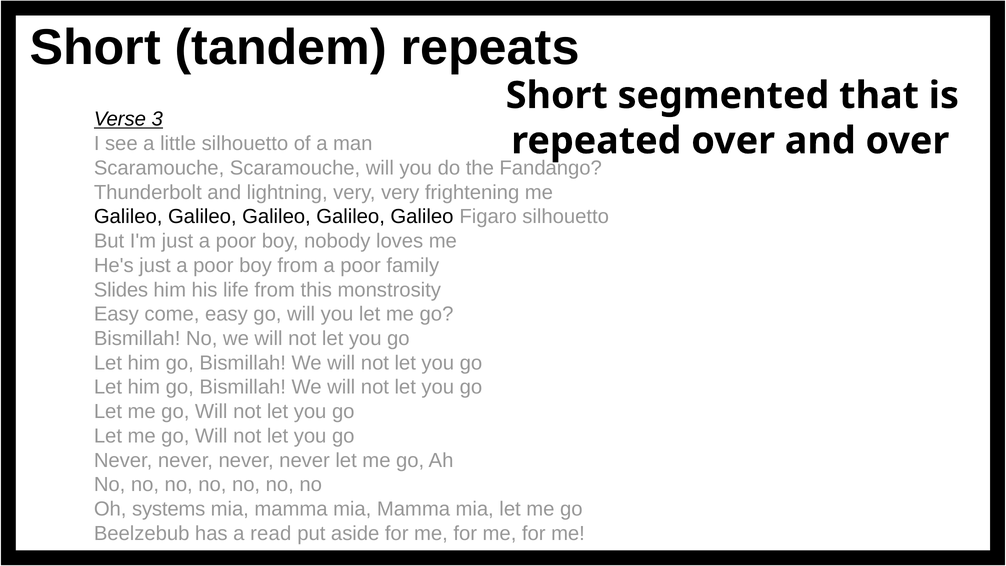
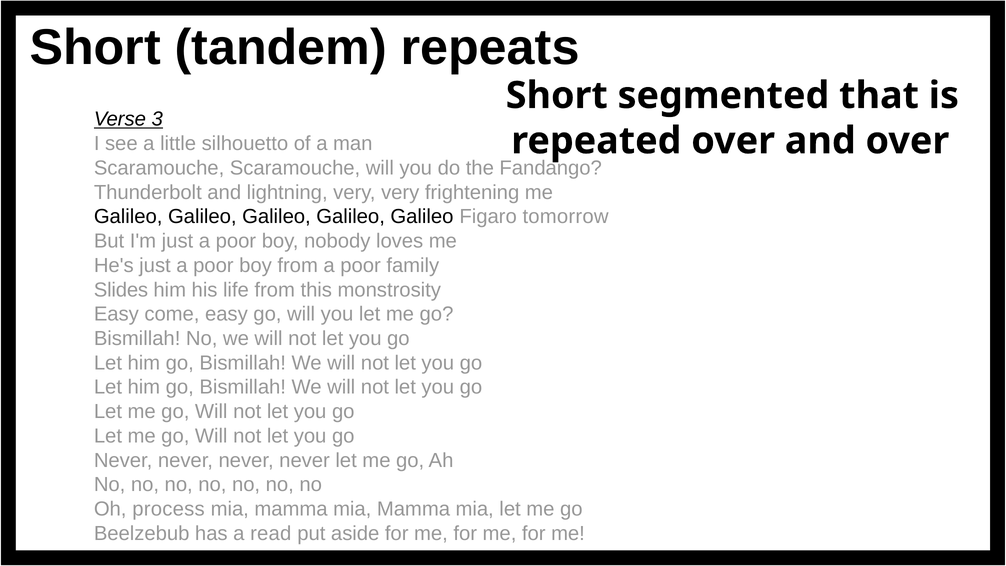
Figaro silhouetto: silhouetto -> tomorrow
systems: systems -> process
